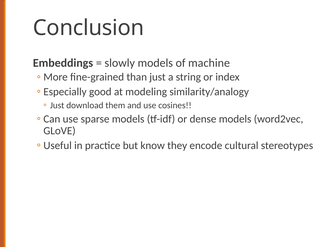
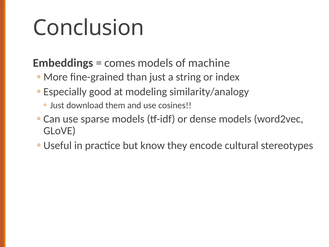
slowly: slowly -> comes
